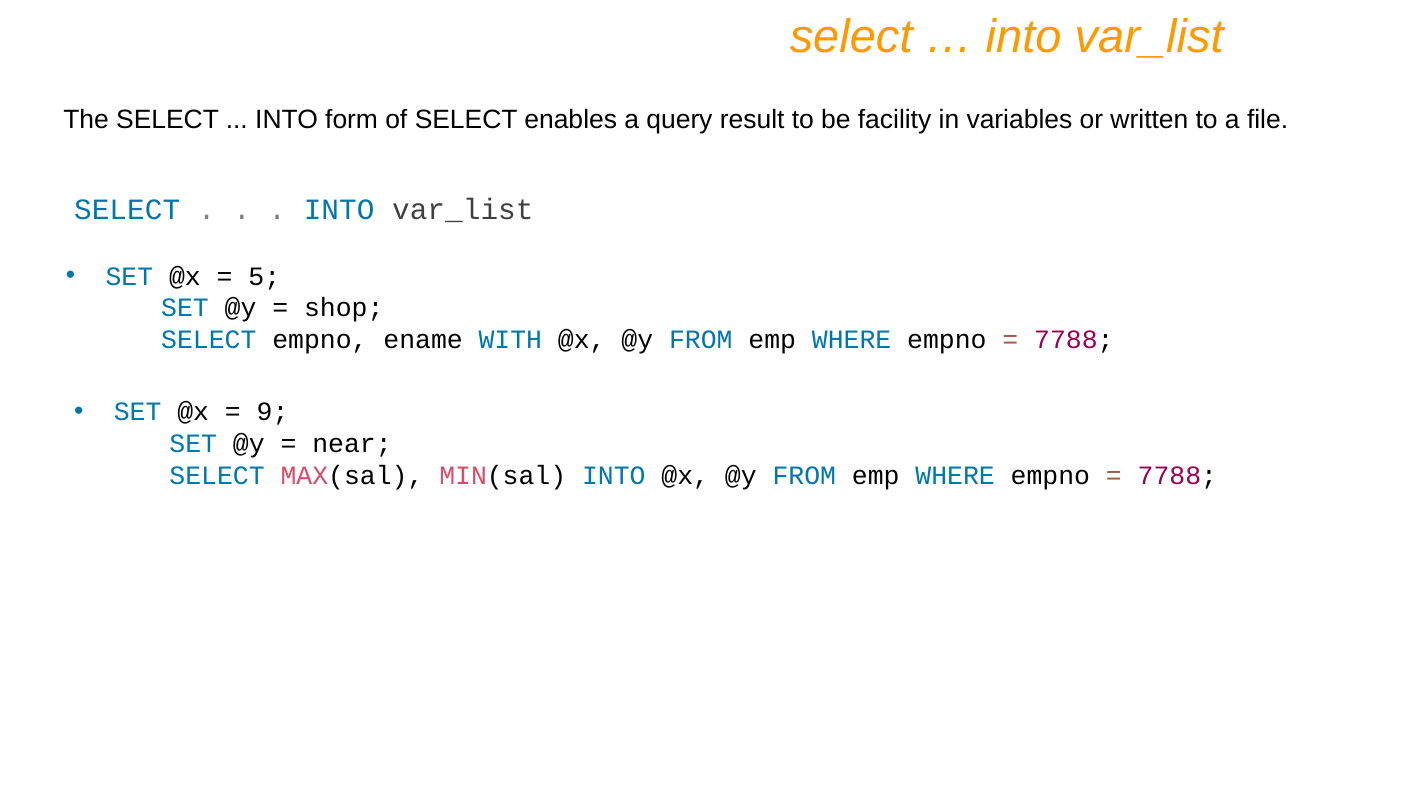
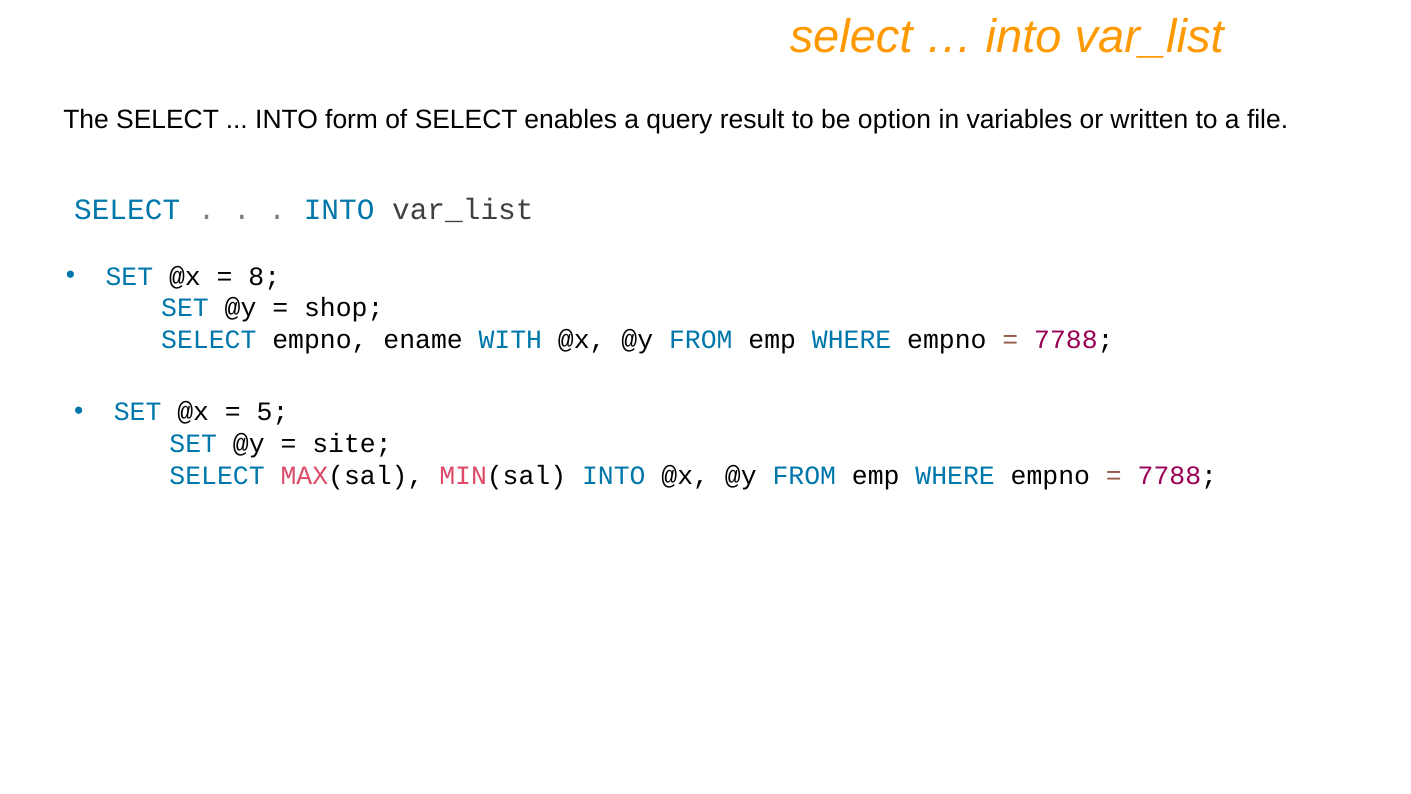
facility: facility -> option
5: 5 -> 8
9: 9 -> 5
near: near -> site
